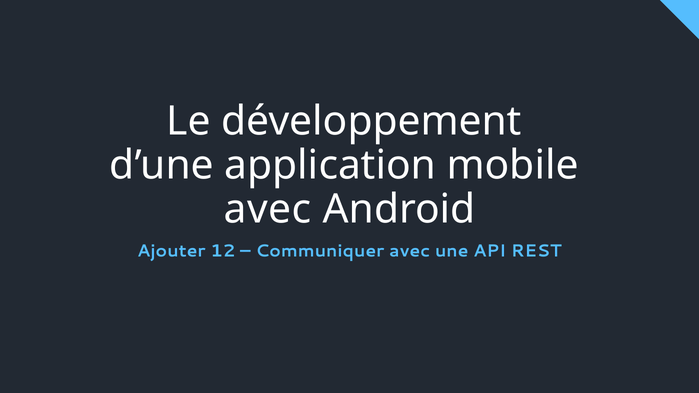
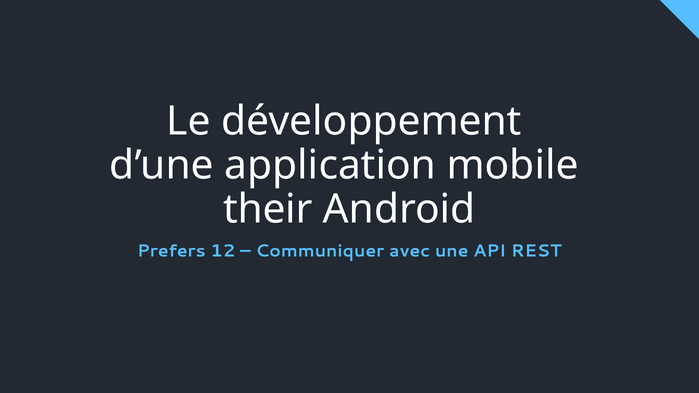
avec at (268, 209): avec -> their
Ajouter: Ajouter -> Prefers
